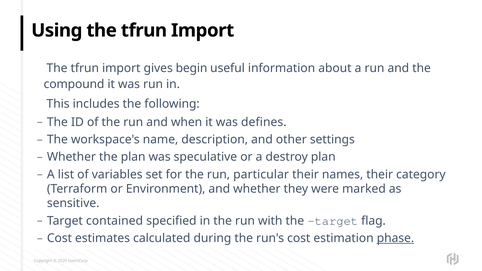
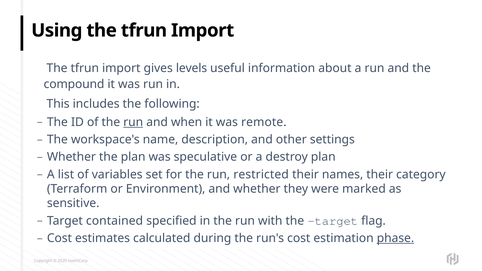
begin: begin -> levels
run at (133, 122) underline: none -> present
defines: defines -> remote
particular: particular -> restricted
